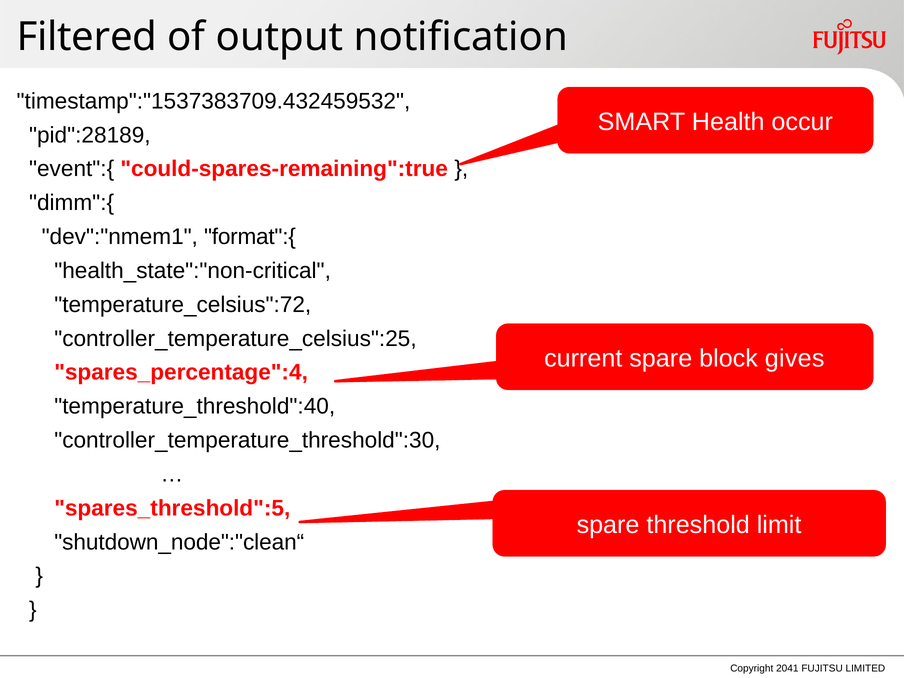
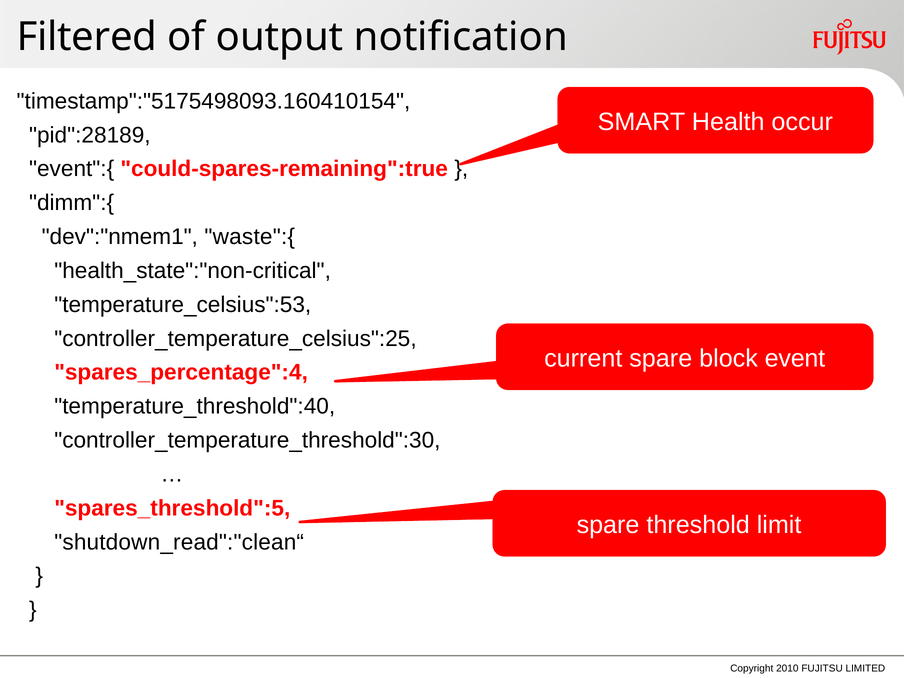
timestamp":"1537383709.432459532: timestamp":"1537383709.432459532 -> timestamp":"5175498093.160410154
format":{: format":{ -> waste":{
temperature_celsius":72: temperature_celsius":72 -> temperature_celsius":53
gives: gives -> event
shutdown_node":"clean“: shutdown_node":"clean“ -> shutdown_read":"clean“
2041: 2041 -> 2010
